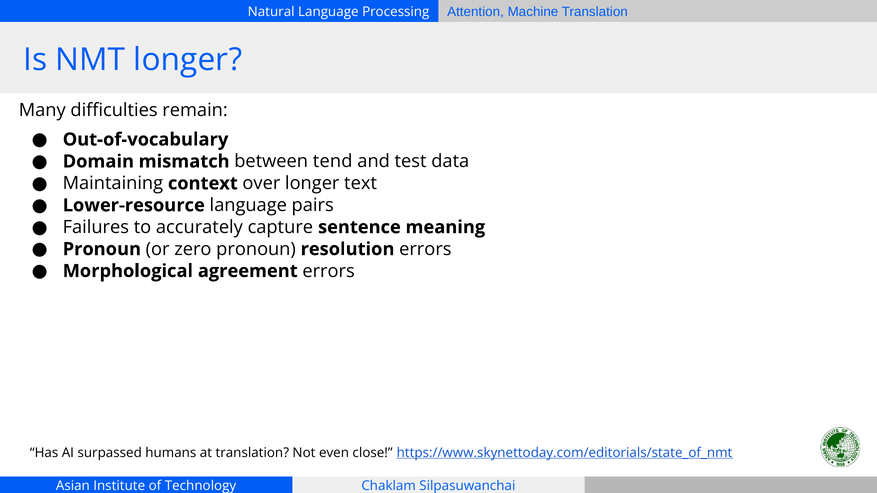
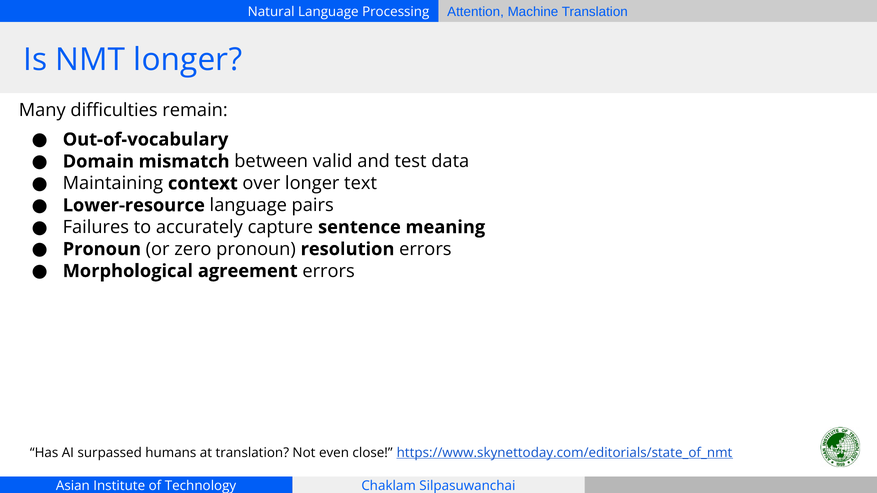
tend: tend -> valid
